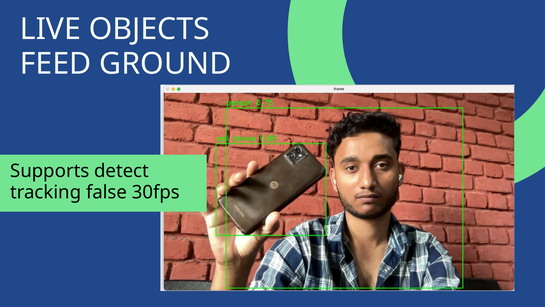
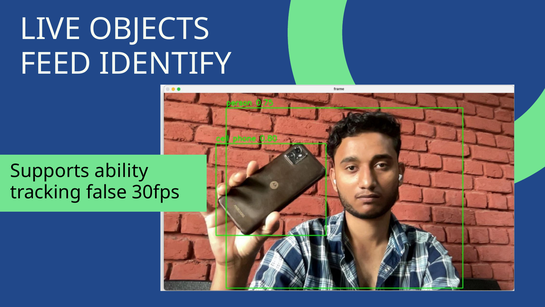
GROUND: GROUND -> IDENTIFY
detect: detect -> ability
